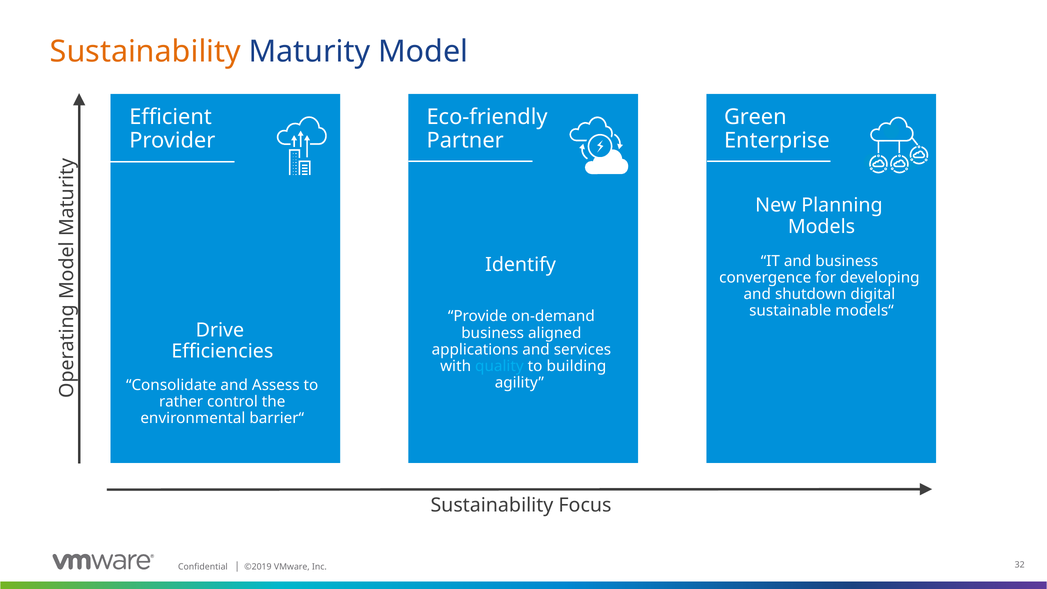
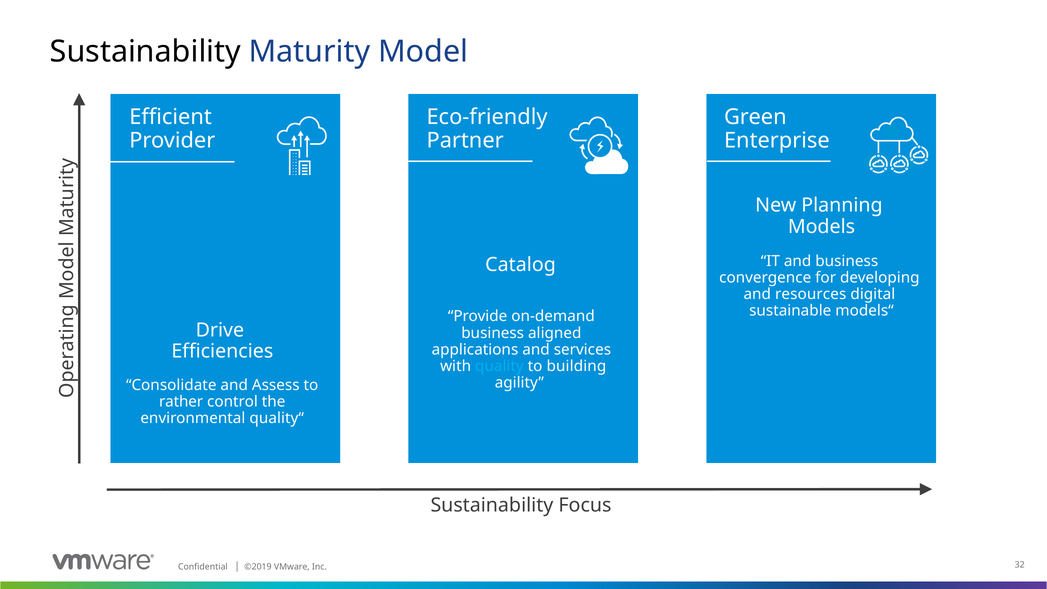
Sustainability at (145, 51) colour: orange -> black
Identify: Identify -> Catalog
shutdown: shutdown -> resources
barrier“: barrier“ -> quality“
